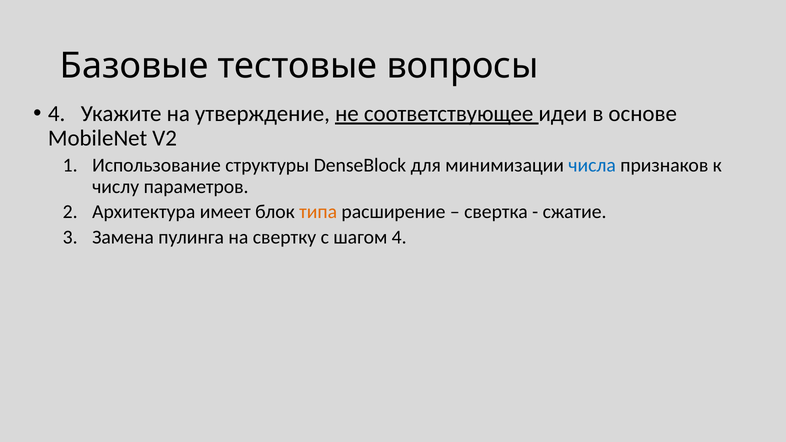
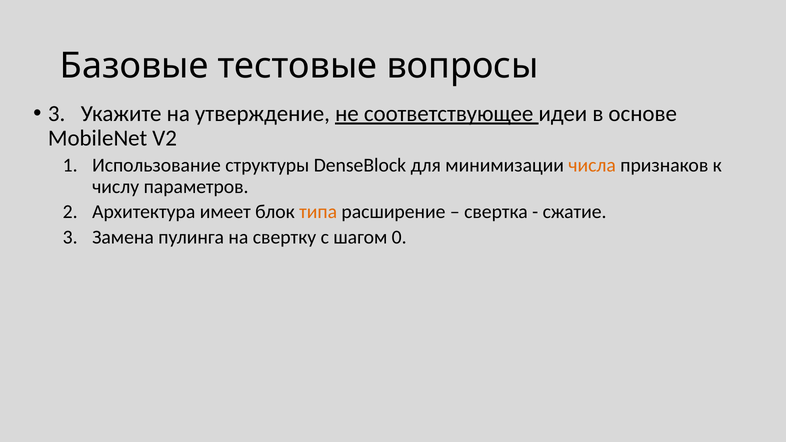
4 at (57, 114): 4 -> 3
числа colour: blue -> orange
шагом 4: 4 -> 0
